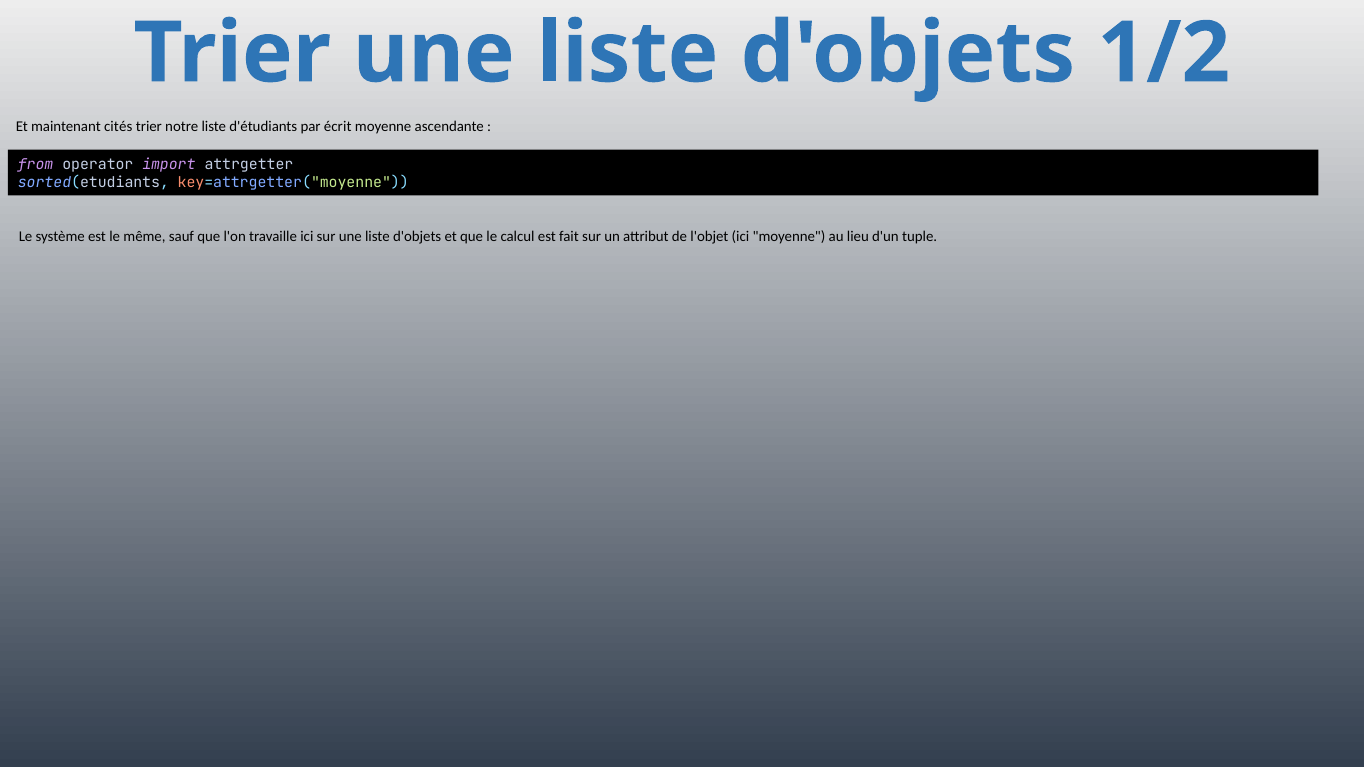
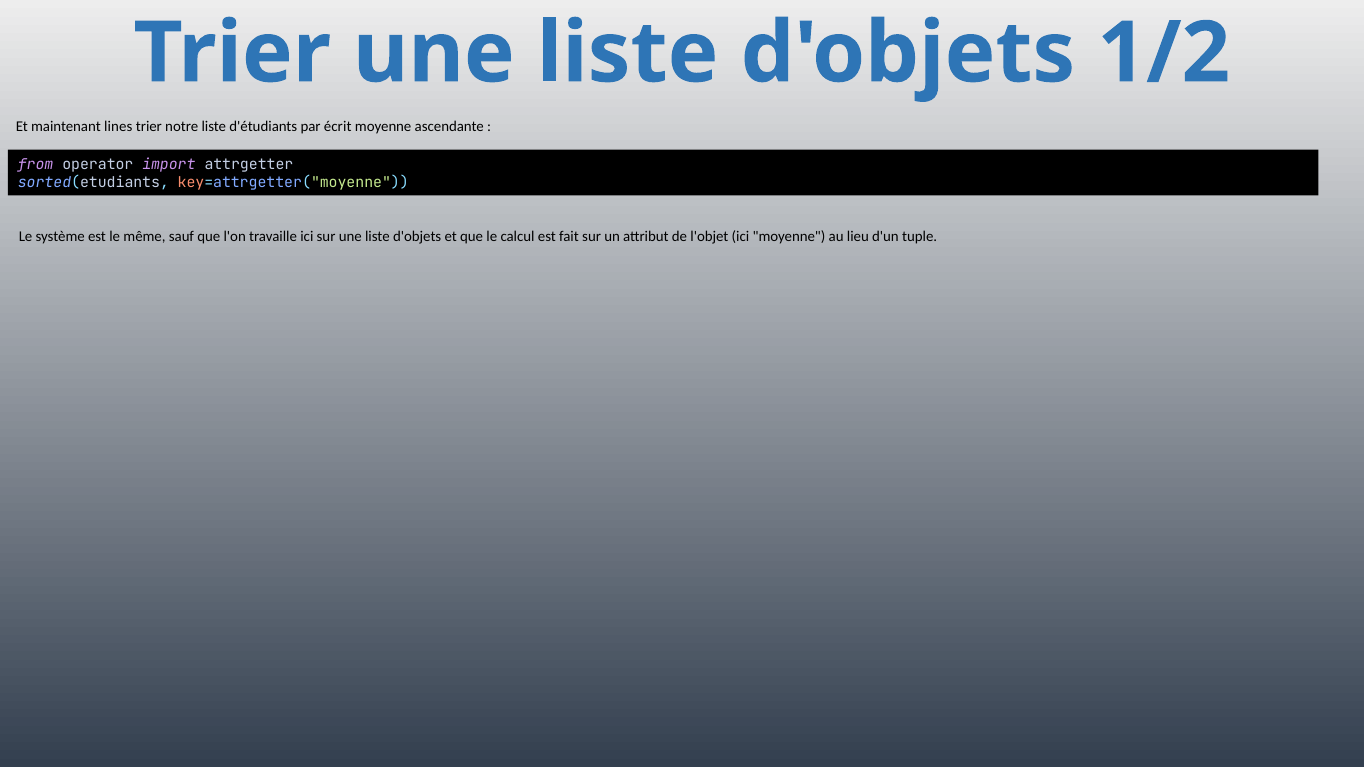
cités: cités -> lines
